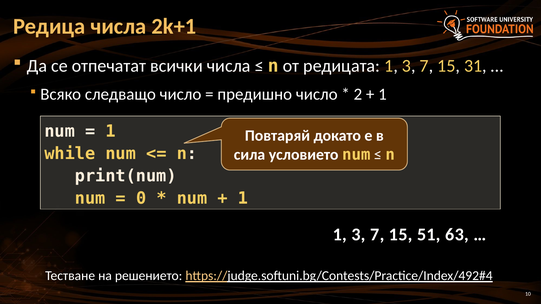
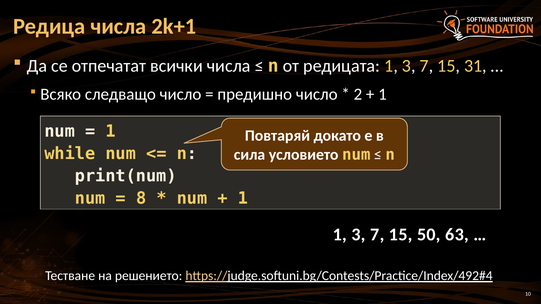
0: 0 -> 8
51: 51 -> 50
